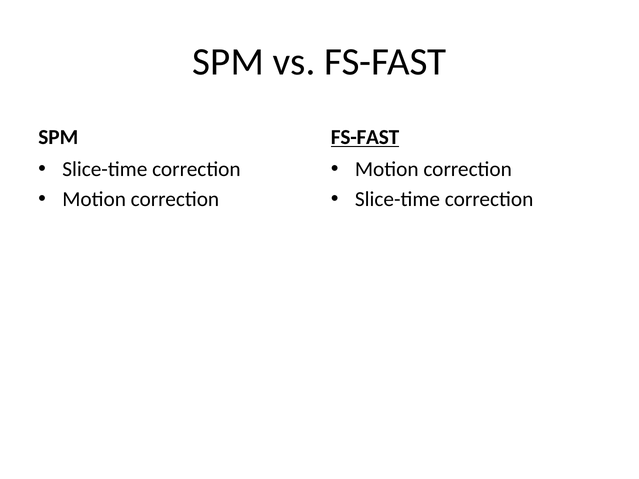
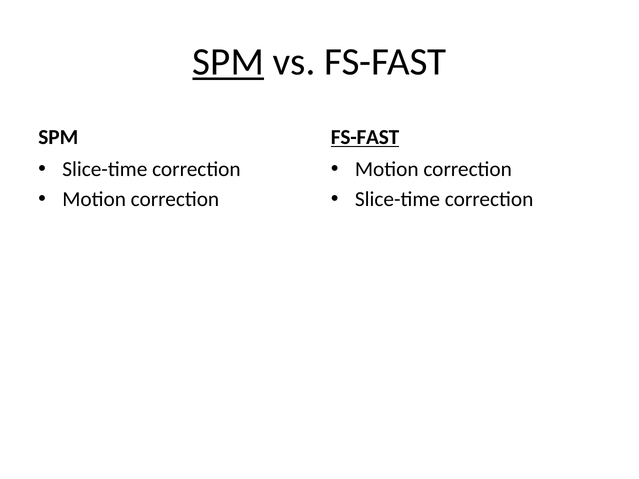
SPM at (228, 62) underline: none -> present
